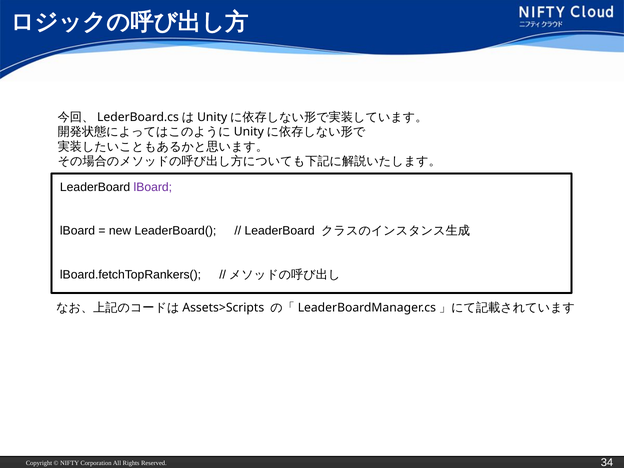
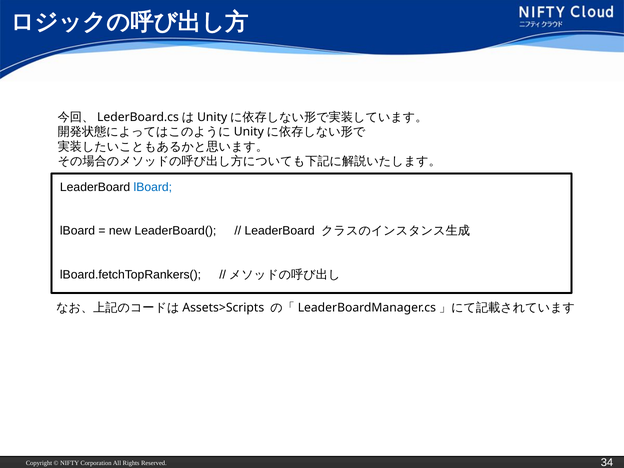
lBoard at (153, 187) colour: purple -> blue
